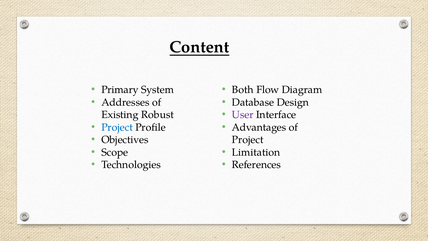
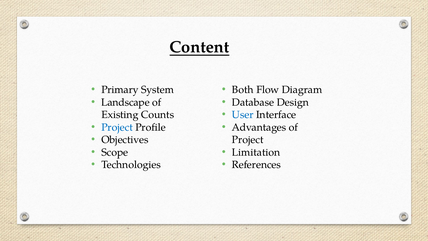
Addresses: Addresses -> Landscape
User colour: purple -> blue
Robust: Robust -> Counts
